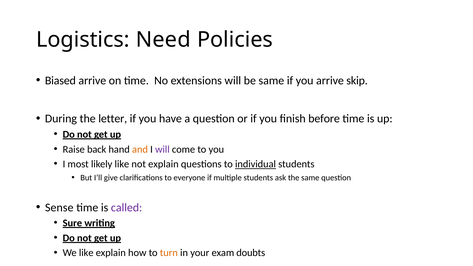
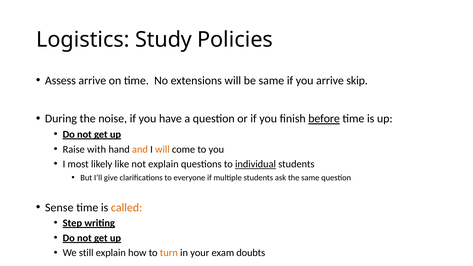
Need: Need -> Study
Biased: Biased -> Assess
letter: letter -> noise
before underline: none -> present
back: back -> with
will at (162, 149) colour: purple -> orange
called colour: purple -> orange
Sure: Sure -> Step
We like: like -> still
